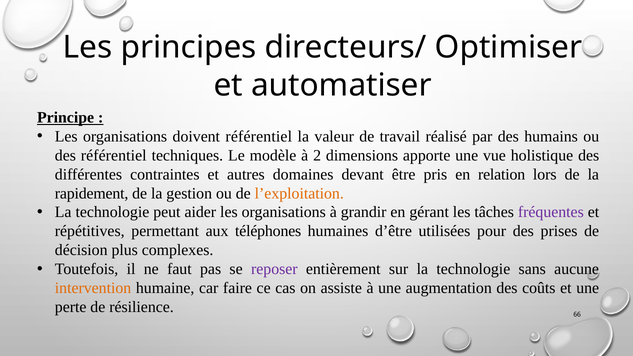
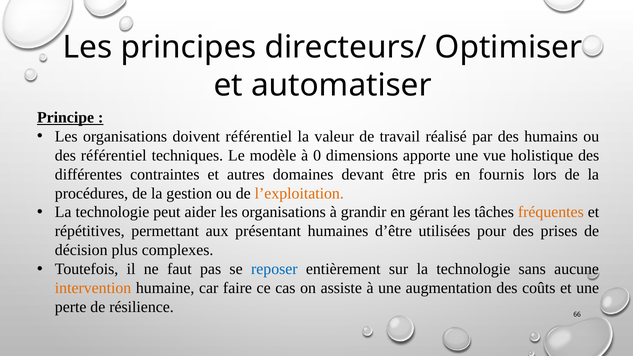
2: 2 -> 0
relation: relation -> fournis
rapidement: rapidement -> procédures
fréquentes colour: purple -> orange
téléphones: téléphones -> présentant
reposer colour: purple -> blue
